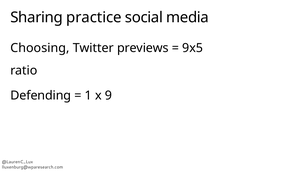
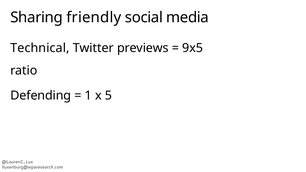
practice: practice -> friendly
Choosing: Choosing -> Technical
9: 9 -> 5
